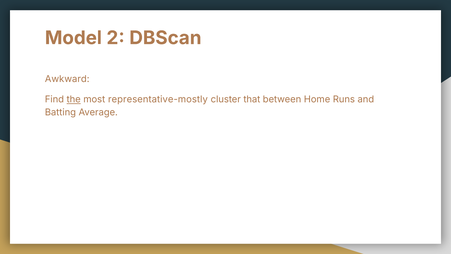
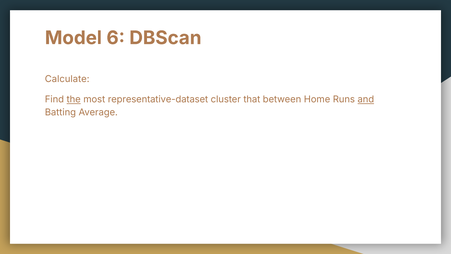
2: 2 -> 6
Awkward: Awkward -> Calculate
representative-mostly: representative-mostly -> representative-dataset
and underline: none -> present
